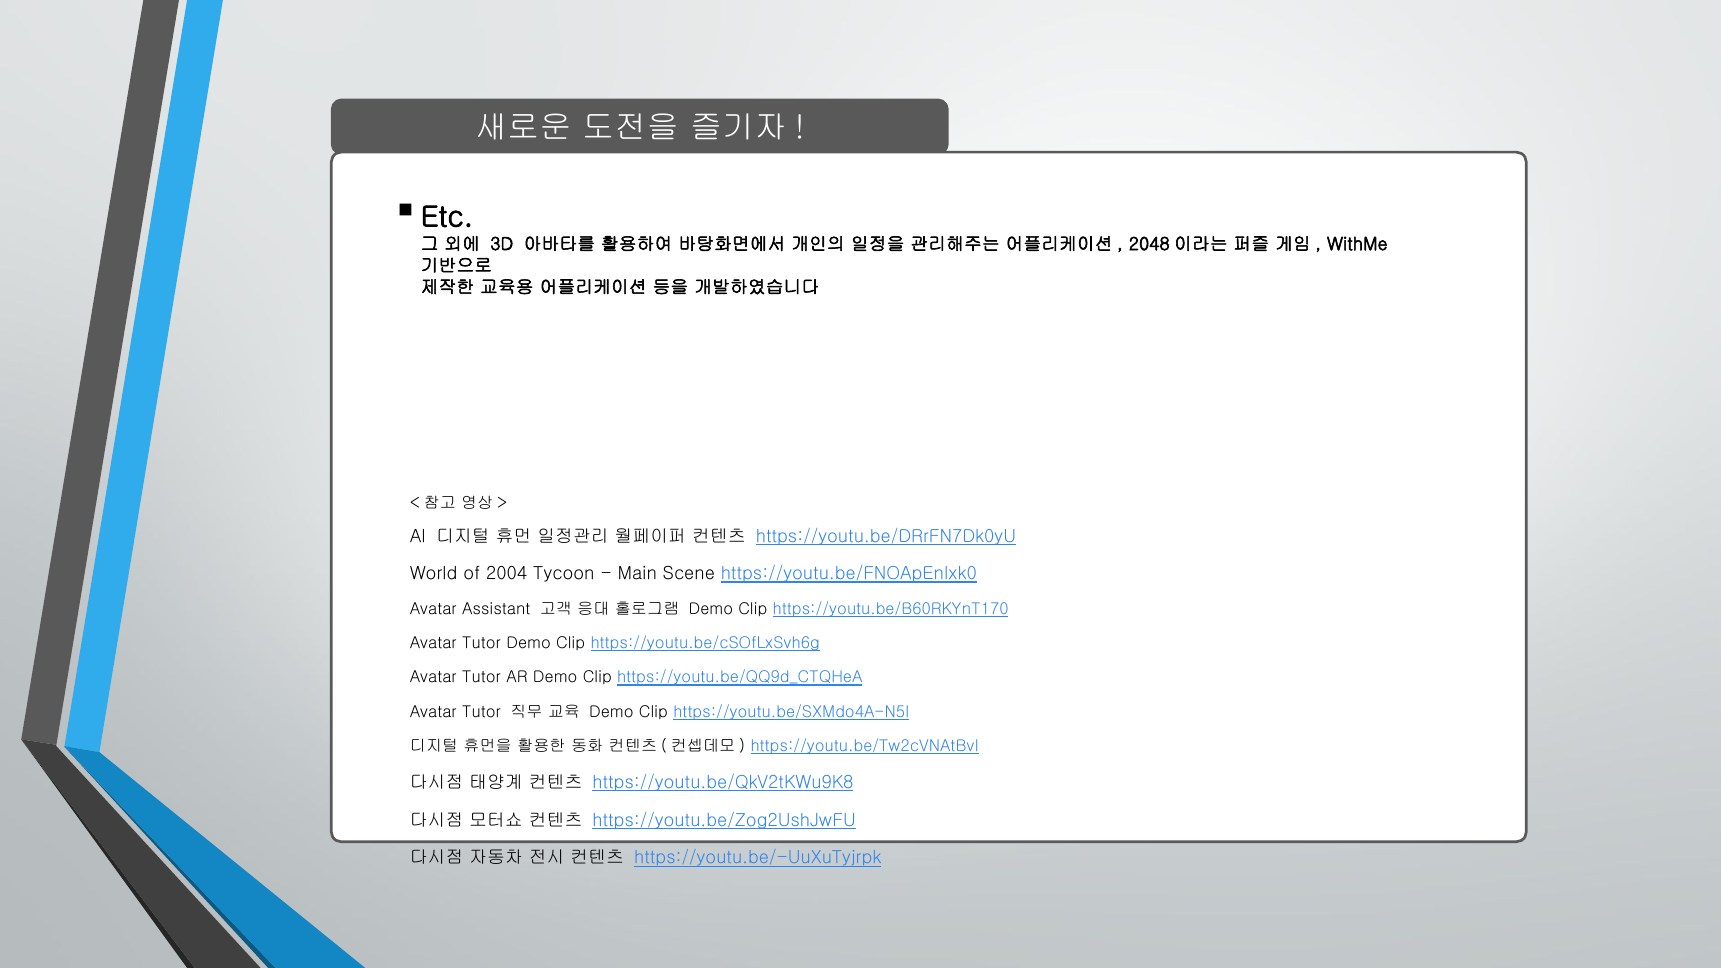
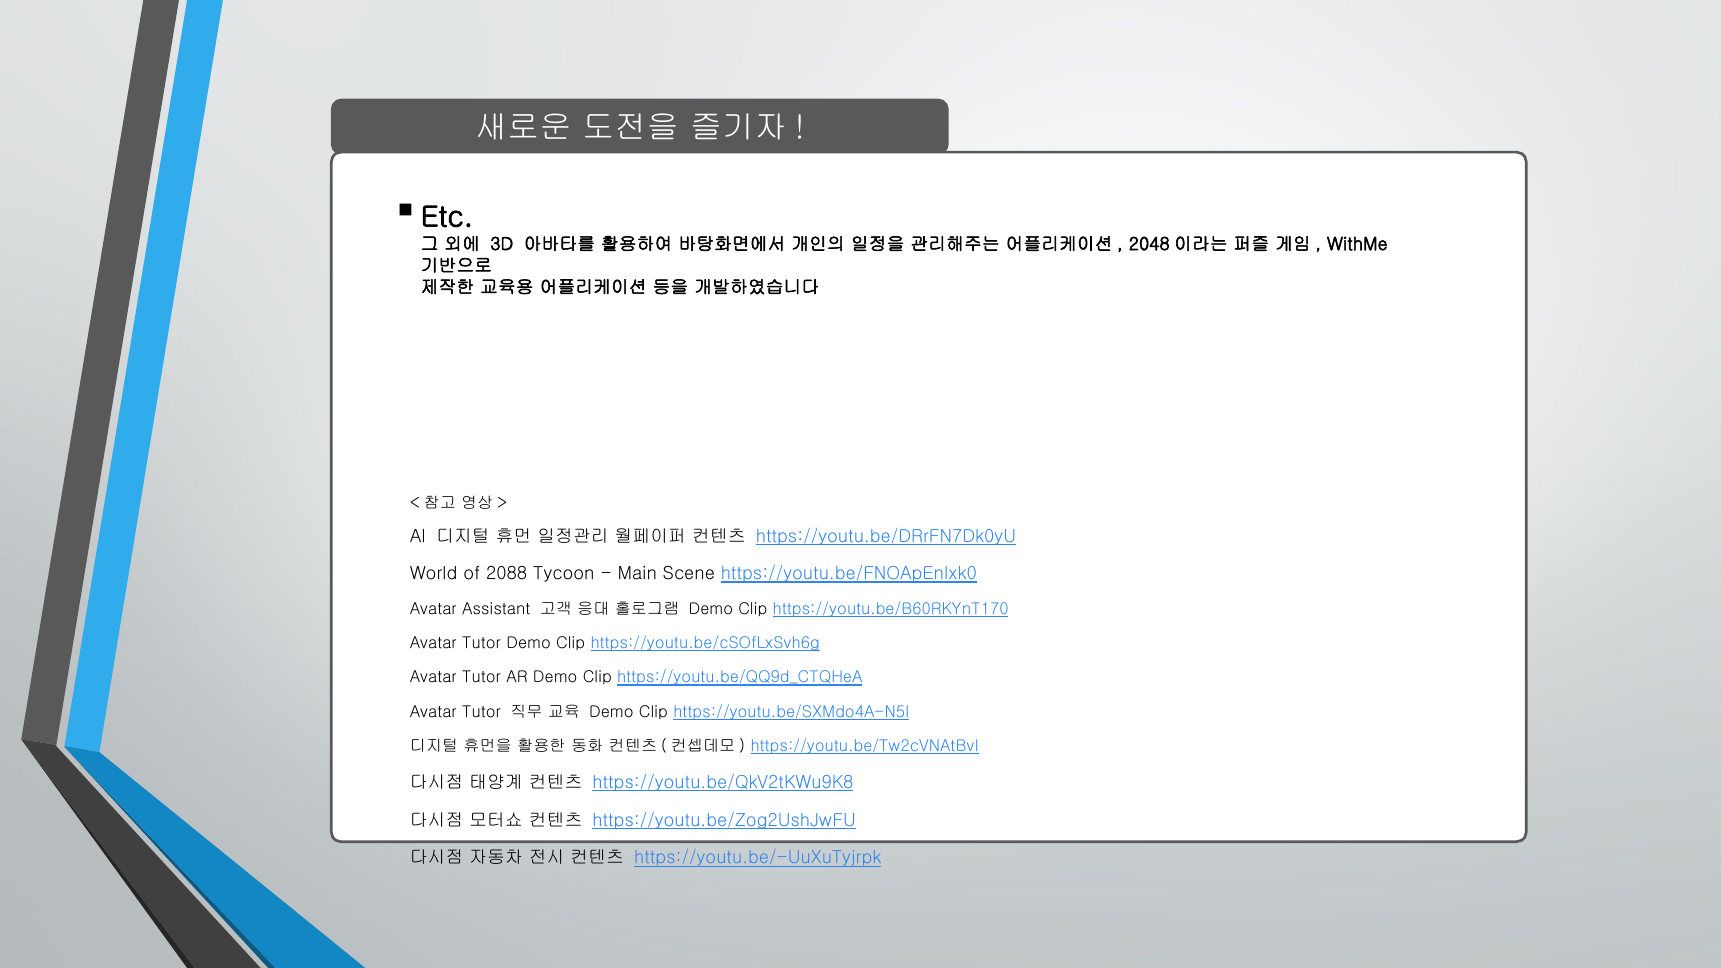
2004: 2004 -> 2088
